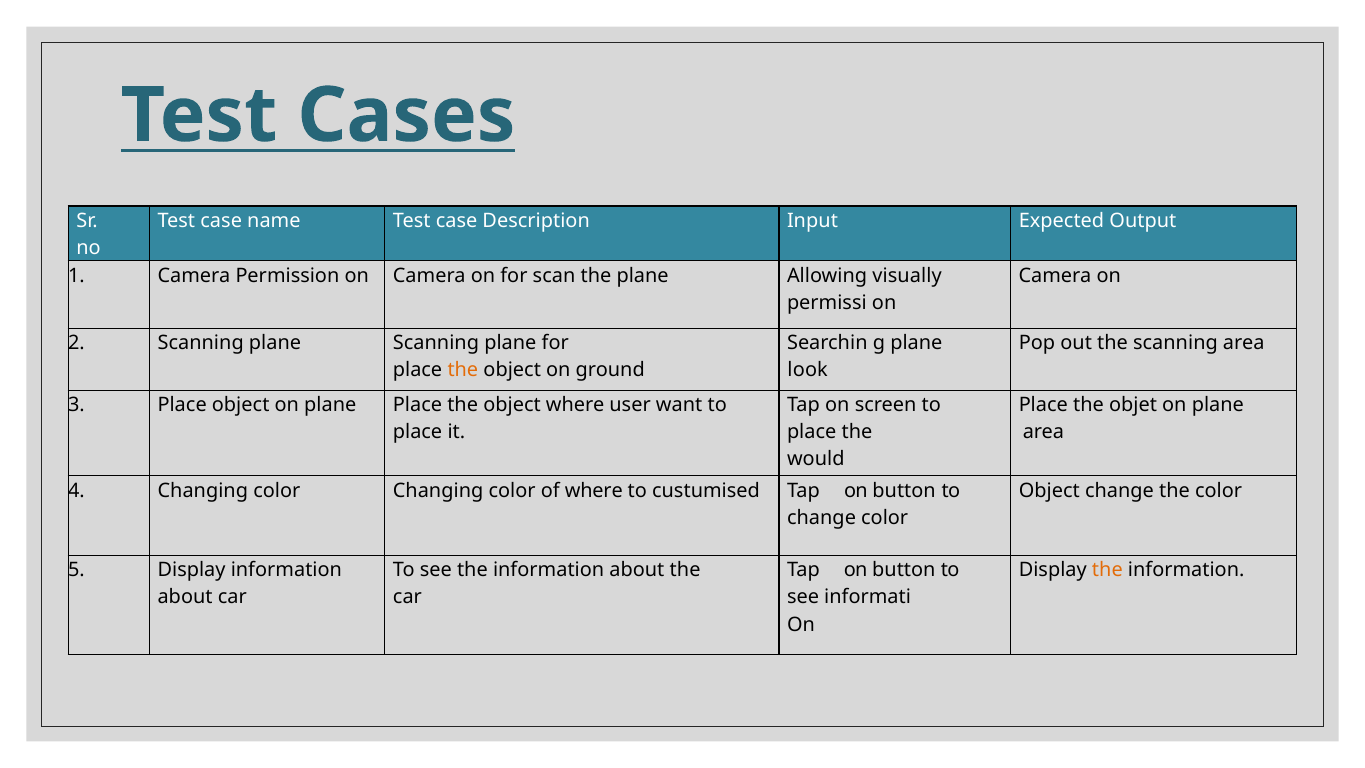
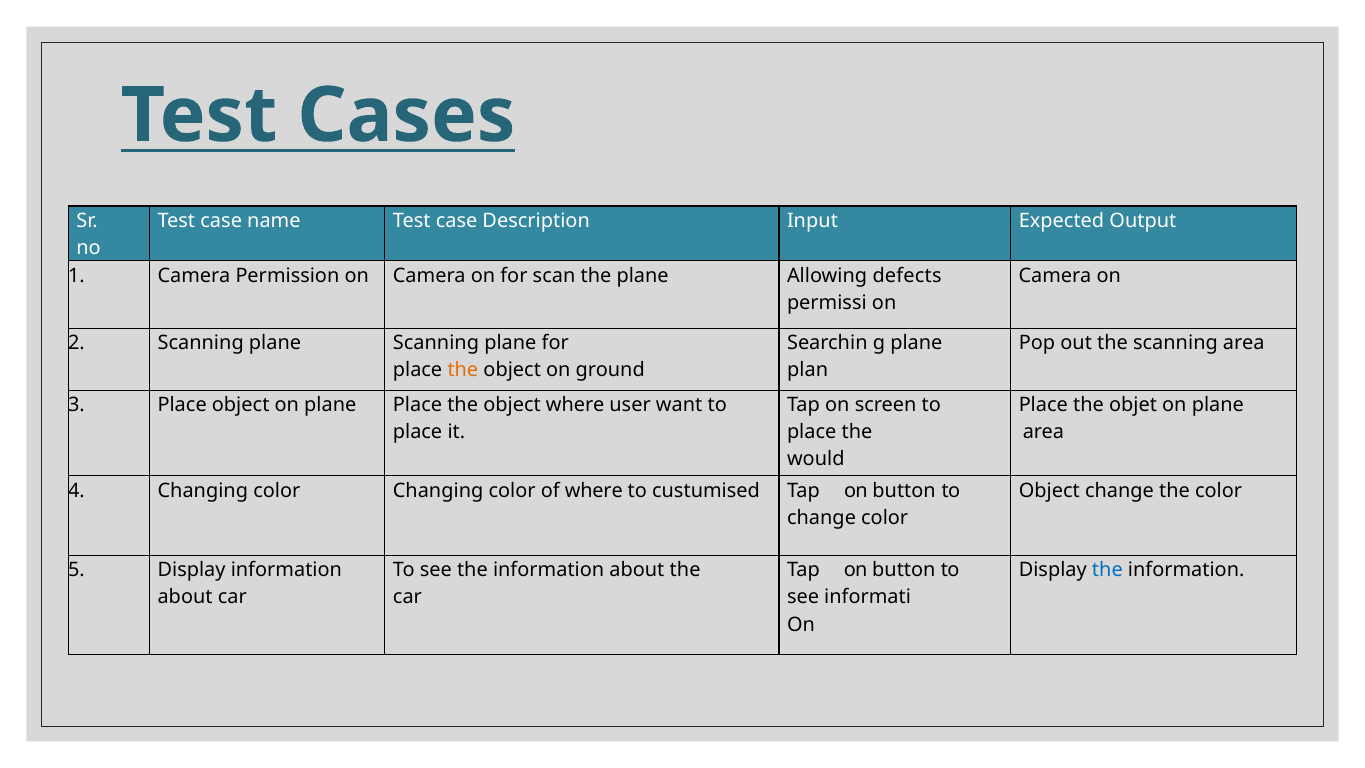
visually: visually -> defects
look: look -> plan
the at (1107, 570) colour: orange -> blue
